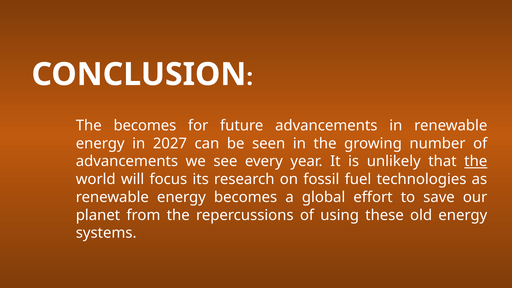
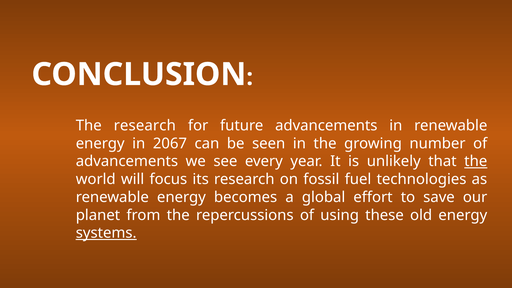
The becomes: becomes -> research
2027: 2027 -> 2067
systems underline: none -> present
